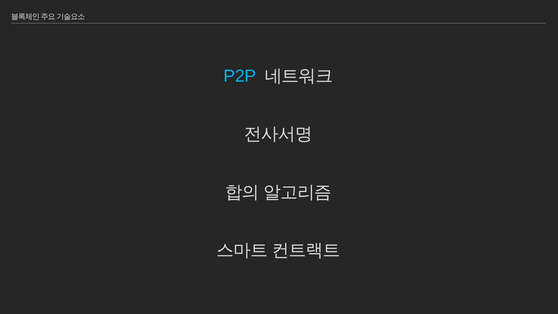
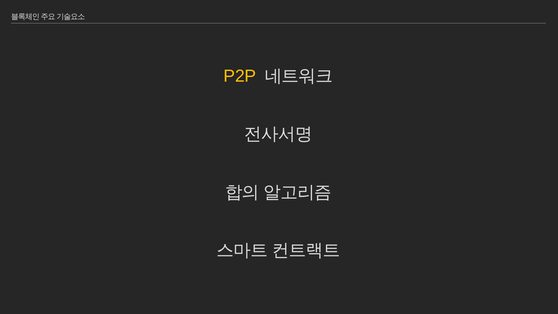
P2P colour: light blue -> yellow
